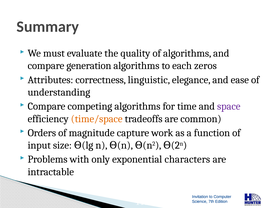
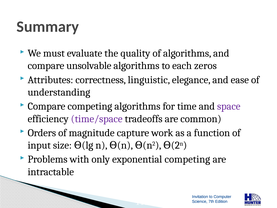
generation: generation -> unsolvable
time/space colour: orange -> purple
exponential characters: characters -> competing
